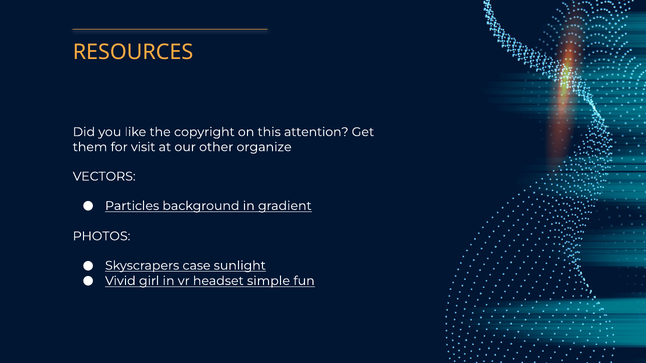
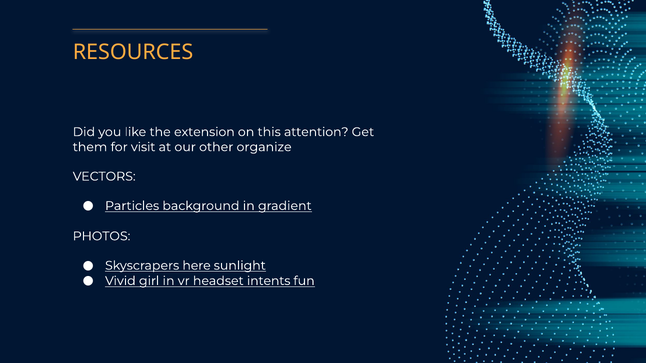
copyright: copyright -> extension
case: case -> here
simple: simple -> intents
